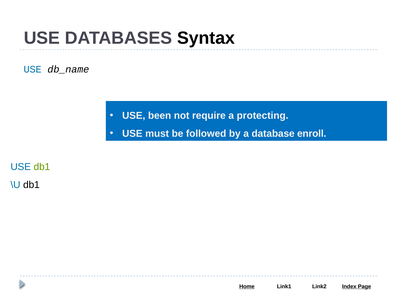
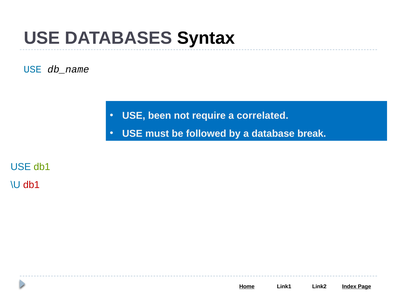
protecting: protecting -> correlated
enroll: enroll -> break
db1 at (31, 185) colour: black -> red
